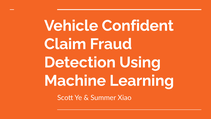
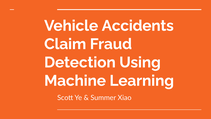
Confident: Confident -> Accidents
